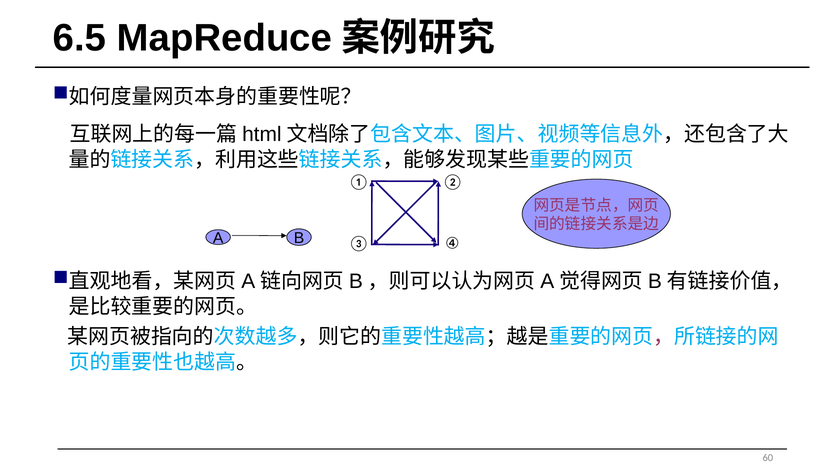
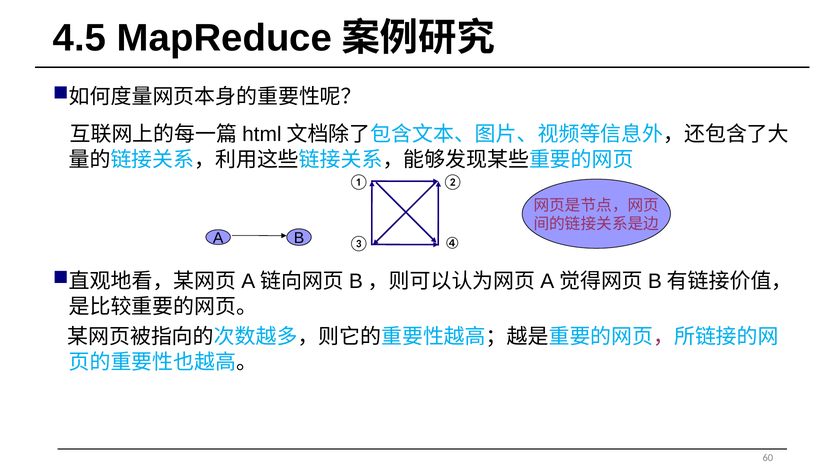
6.5: 6.5 -> 4.5
